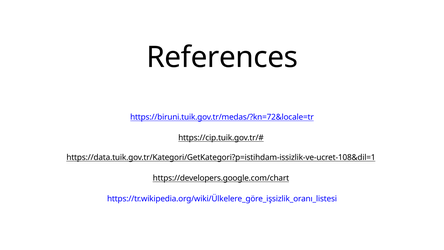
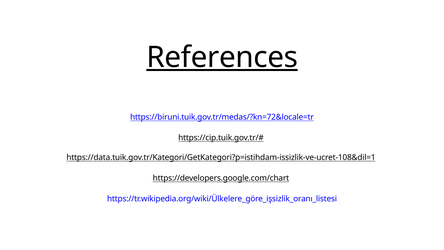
References underline: none -> present
